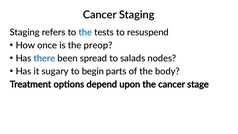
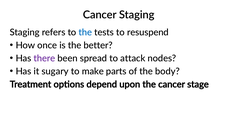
preop: preop -> better
there colour: blue -> purple
salads: salads -> attack
begin: begin -> make
